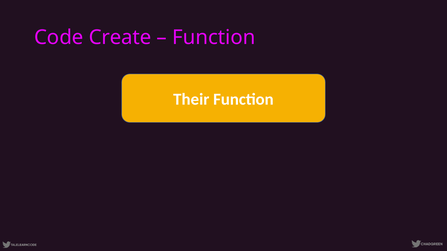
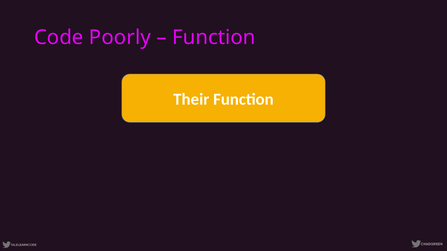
Create: Create -> Poorly
